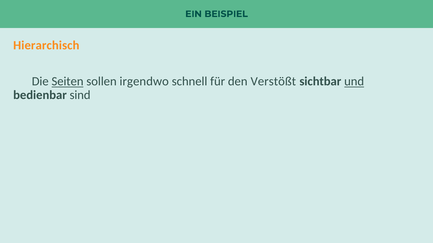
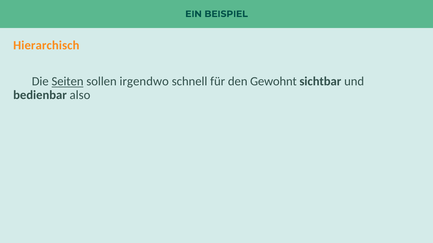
Verstößt: Verstößt -> Gewohnt
und underline: present -> none
sind: sind -> also
